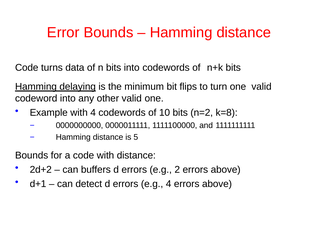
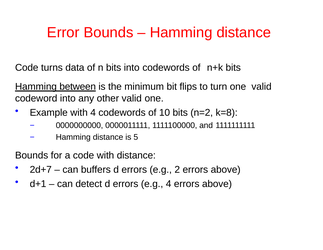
delaying: delaying -> between
2d+2: 2d+2 -> 2d+7
